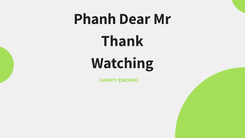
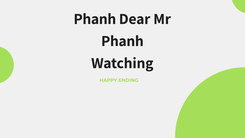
Thank at (122, 41): Thank -> Phanh
